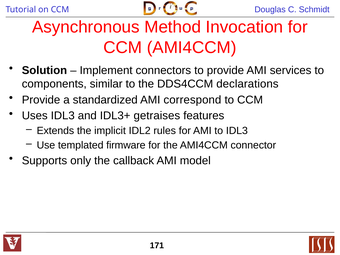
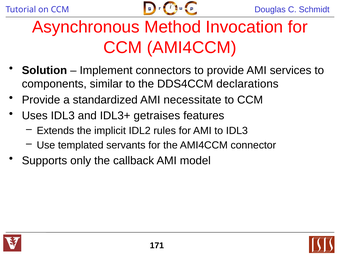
correspond: correspond -> necessitate
firmware: firmware -> servants
